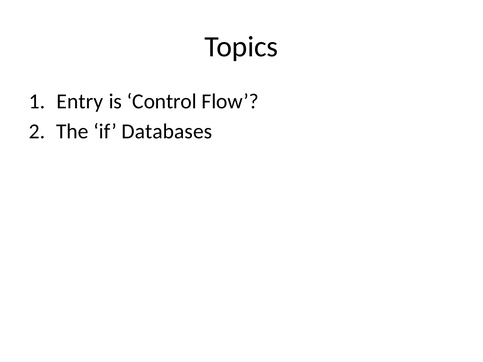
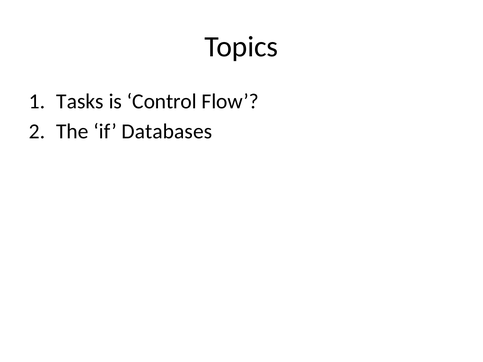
Entry: Entry -> Tasks
